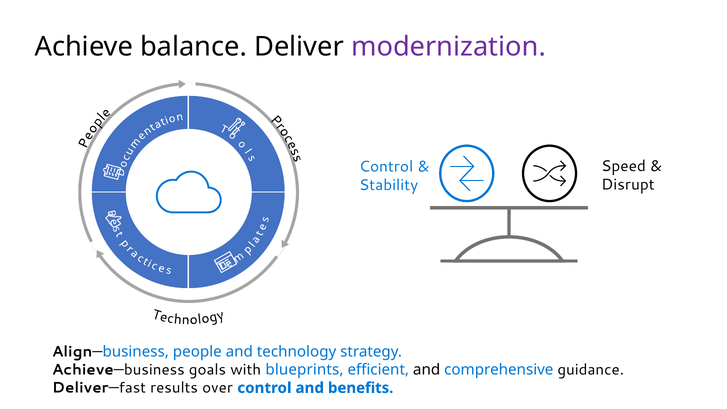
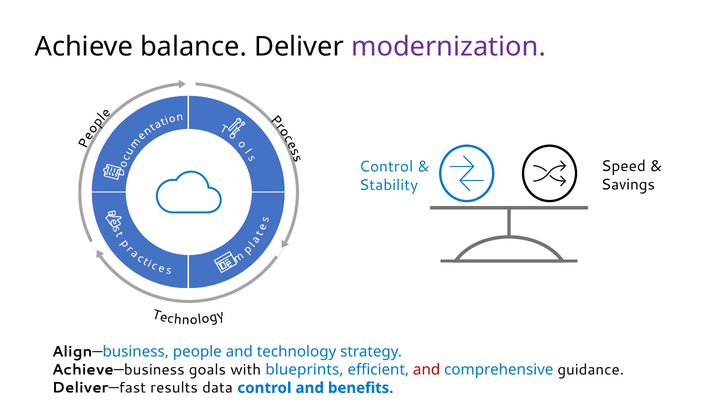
Disrupt: Disrupt -> Savings
and at (427, 370) colour: black -> red
over: over -> data
